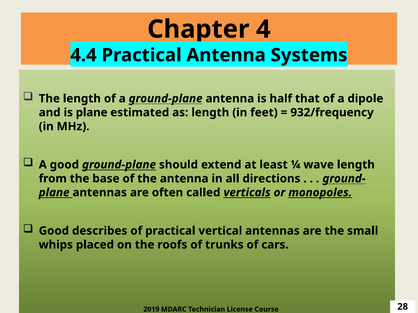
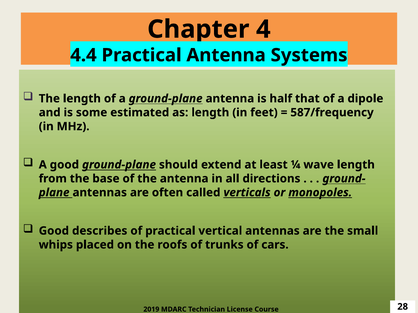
is plane: plane -> some
932/frequency: 932/frequency -> 587/frequency
